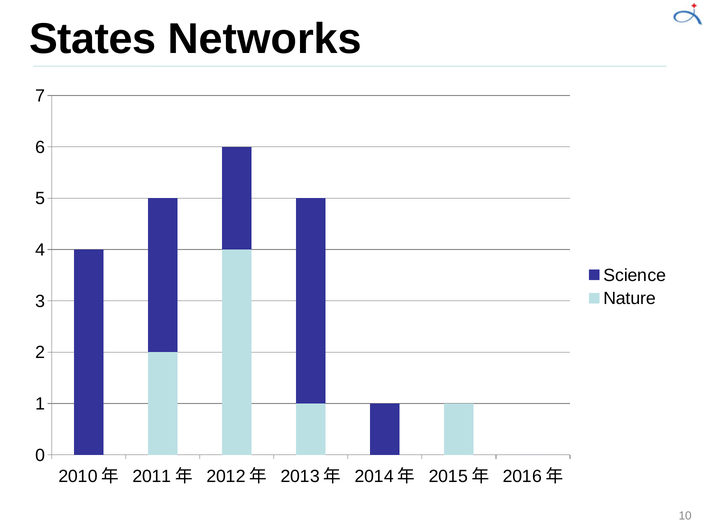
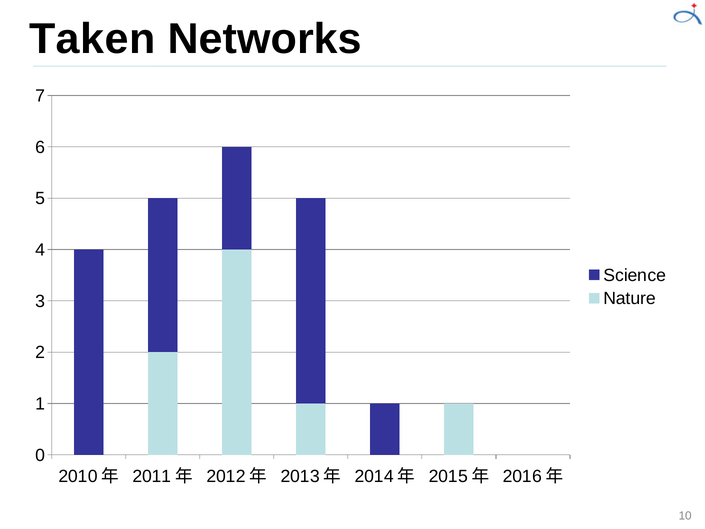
States: States -> Taken
